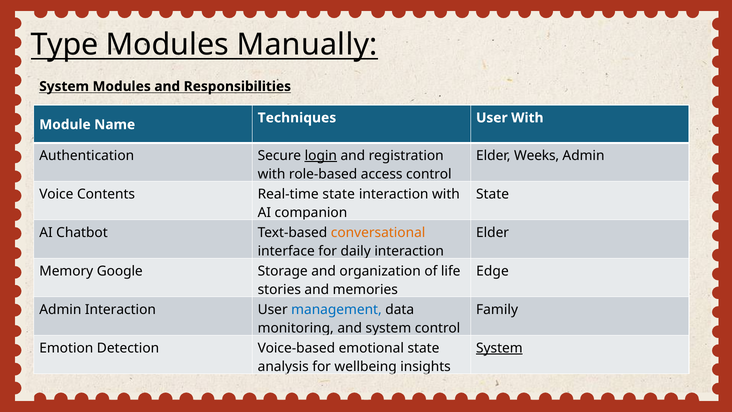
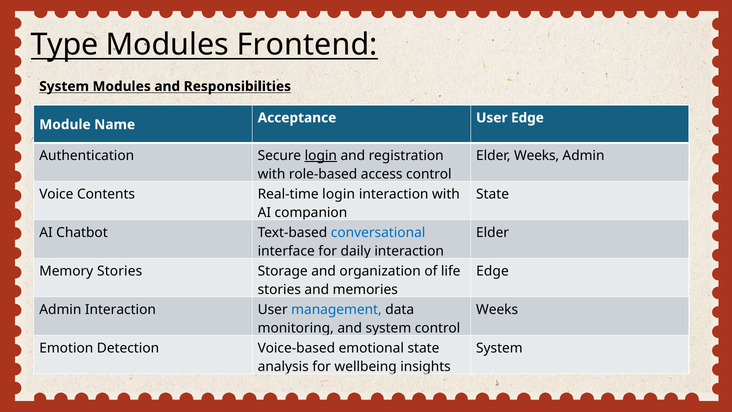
Manually: Manually -> Frontend
Techniques: Techniques -> Acceptance
User With: With -> Edge
Real-time state: state -> login
conversational colour: orange -> blue
Memory Google: Google -> Stories
Family at (497, 309): Family -> Weeks
System at (499, 348) underline: present -> none
